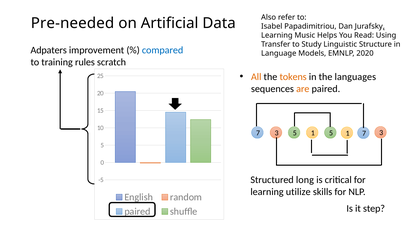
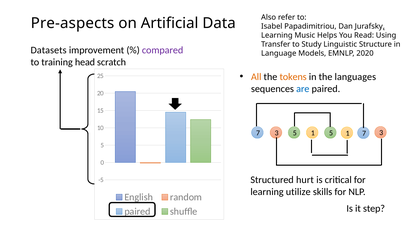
Pre-needed: Pre-needed -> Pre-aspects
Adpaters: Adpaters -> Datasets
compared colour: blue -> purple
rules: rules -> head
are colour: orange -> blue
long: long -> hurt
